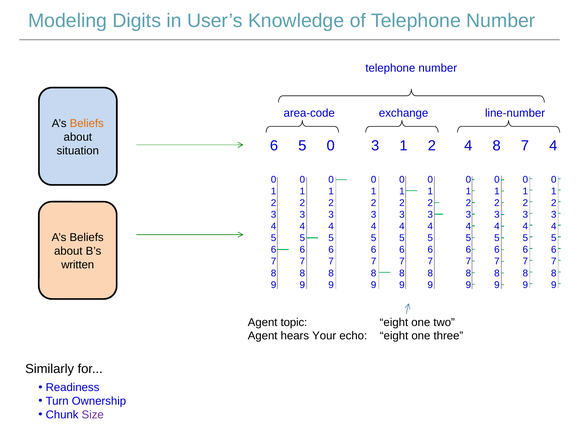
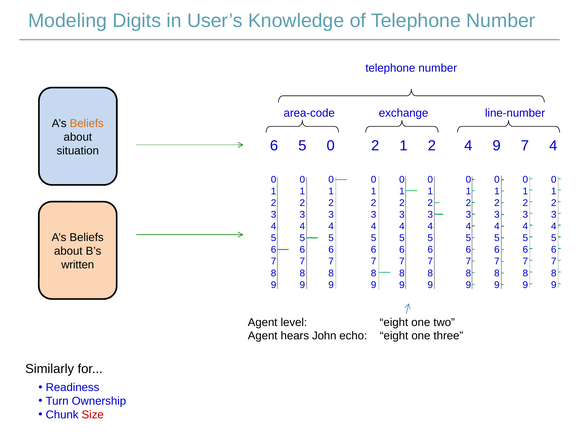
0 3: 3 -> 2
4 8: 8 -> 9
topic: topic -> level
Your: Your -> John
Size colour: purple -> red
